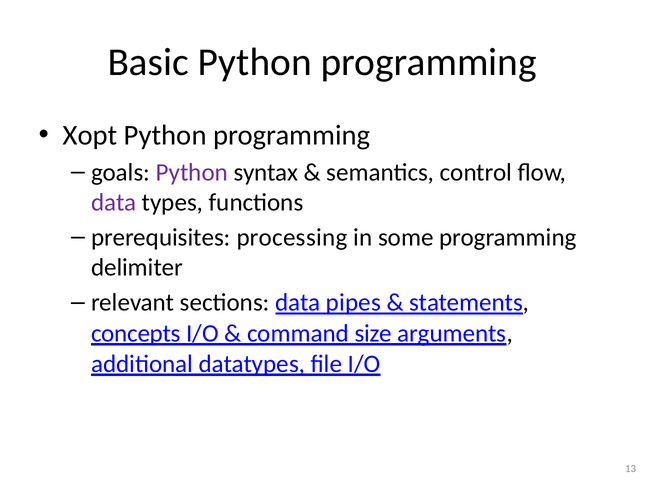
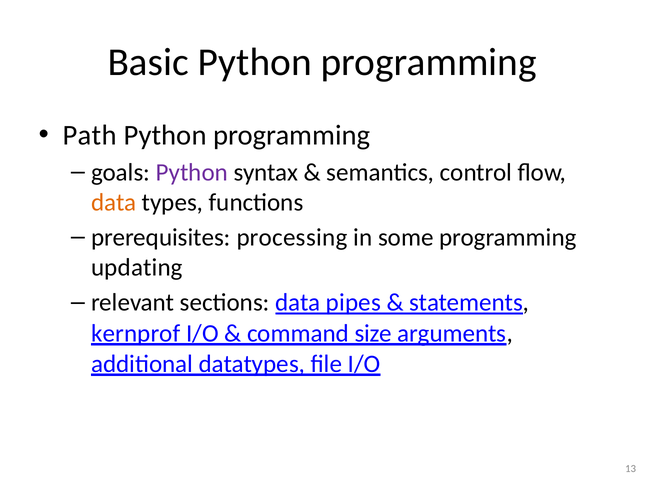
Xopt: Xopt -> Path
data at (114, 202) colour: purple -> orange
delimiter: delimiter -> updating
concepts: concepts -> kernprof
